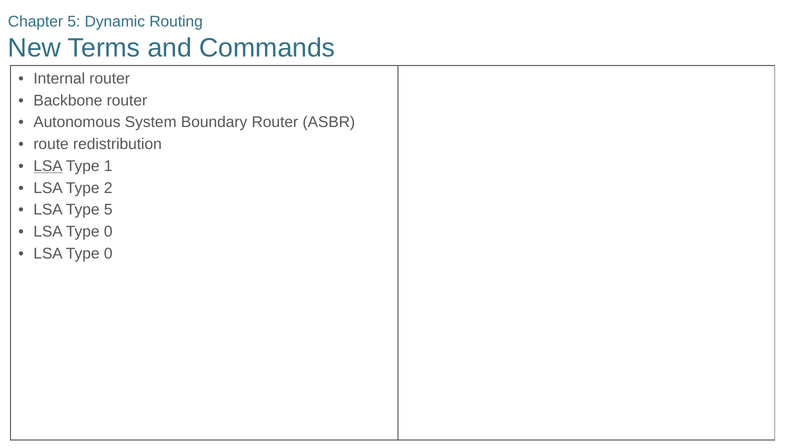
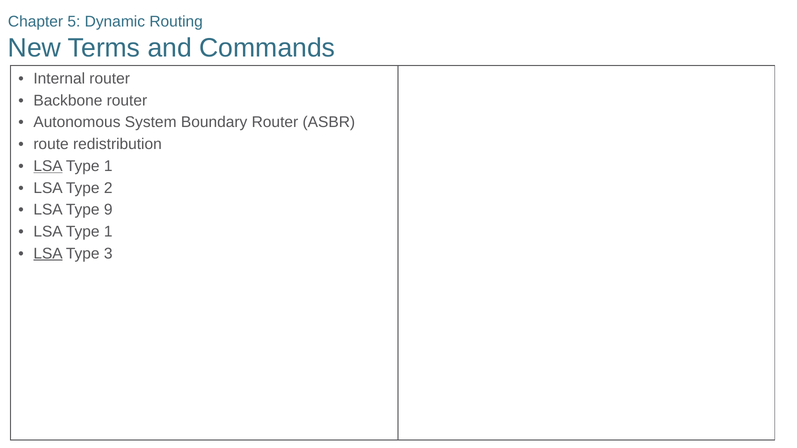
Type 5: 5 -> 9
0 at (108, 232): 0 -> 1
LSA at (48, 254) underline: none -> present
0 at (108, 254): 0 -> 3
